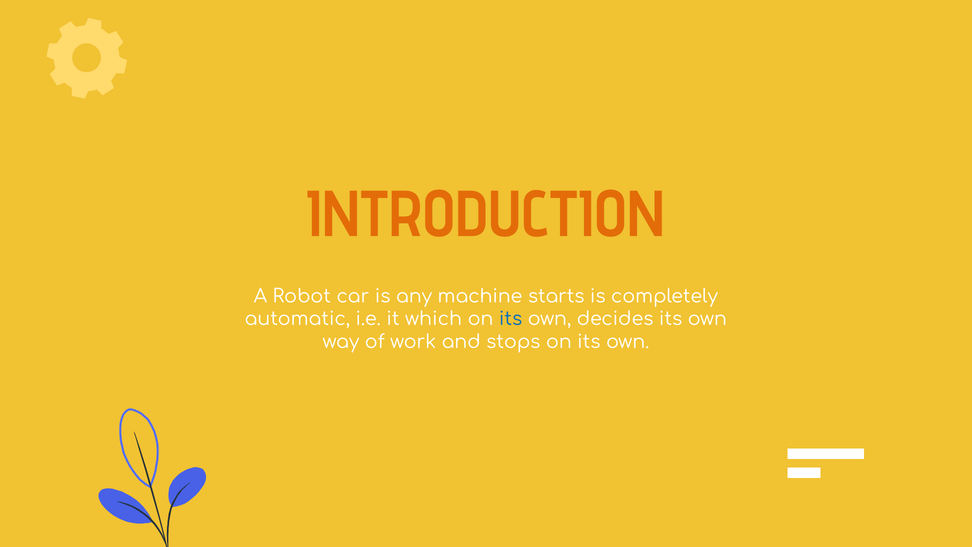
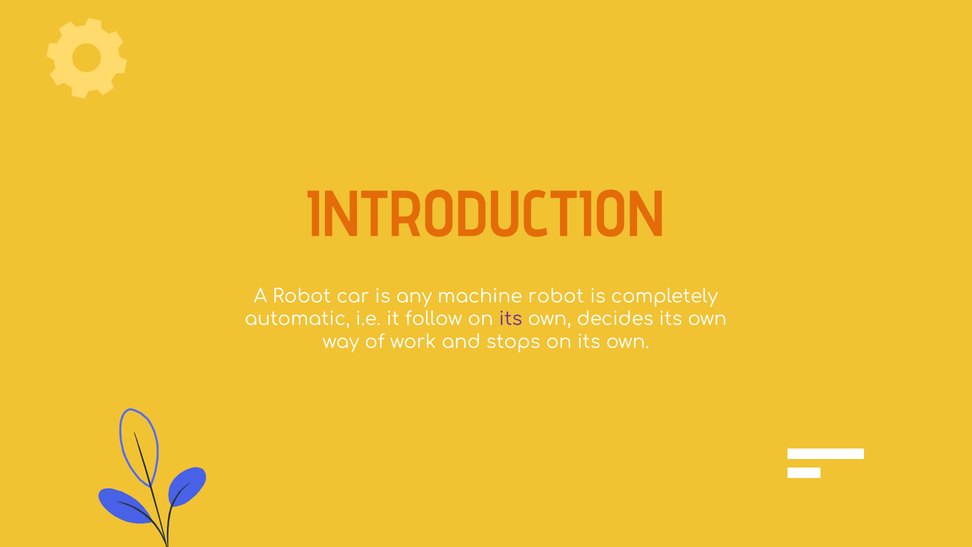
machine starts: starts -> robot
which: which -> follow
its at (511, 319) colour: blue -> purple
